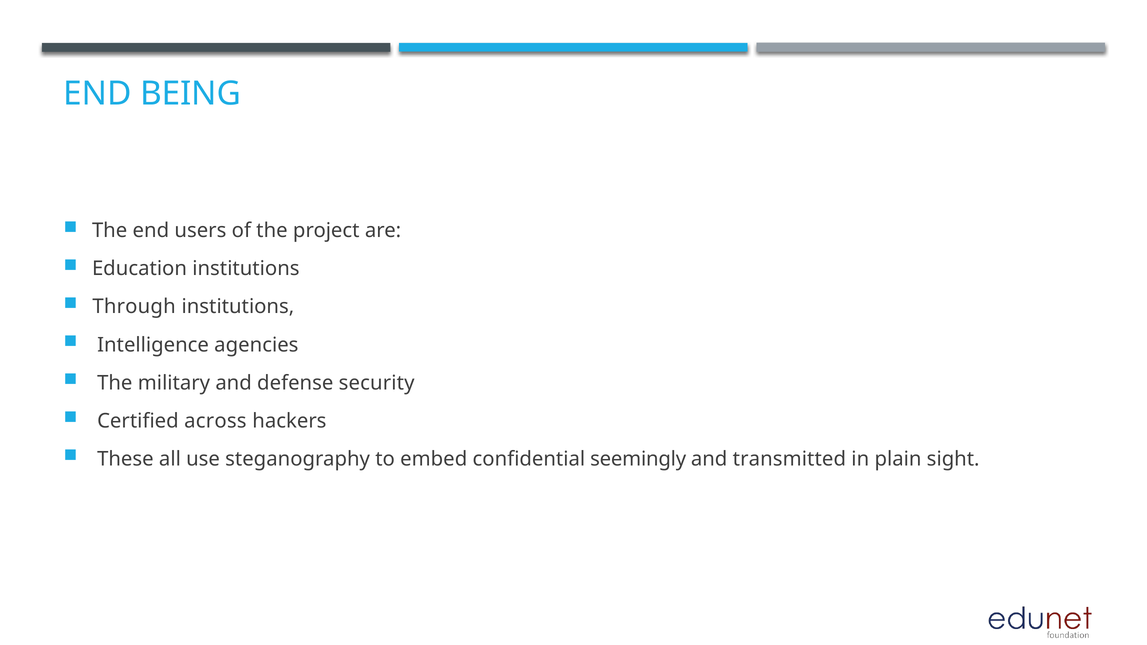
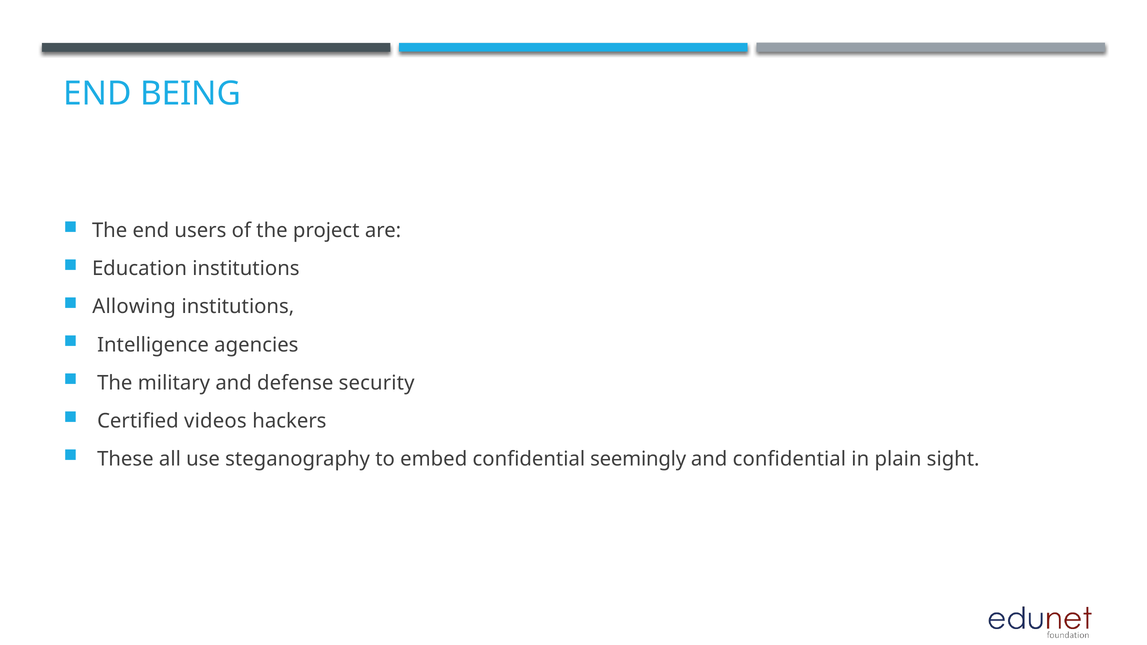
Through: Through -> Allowing
across: across -> videos
and transmitted: transmitted -> confidential
